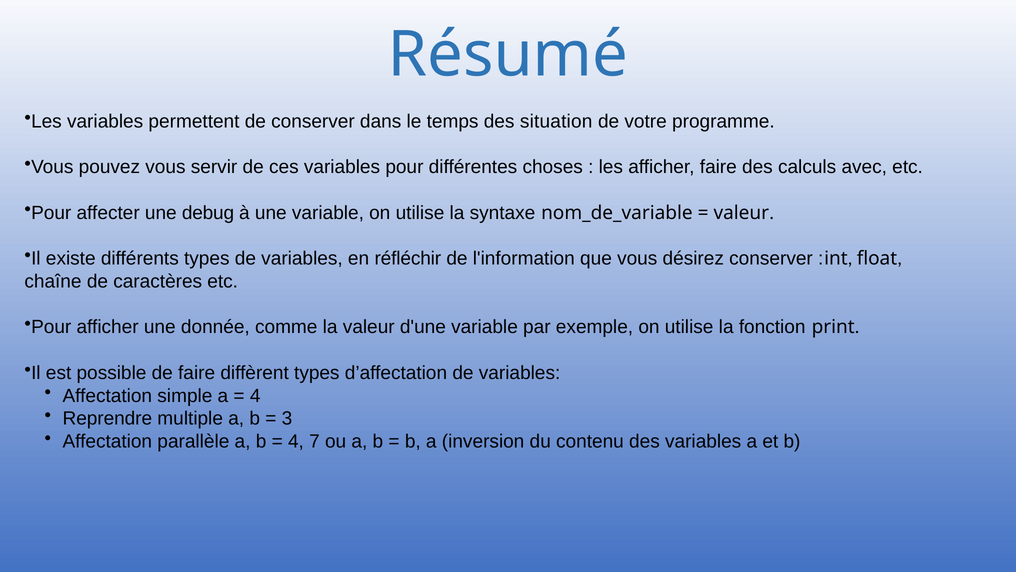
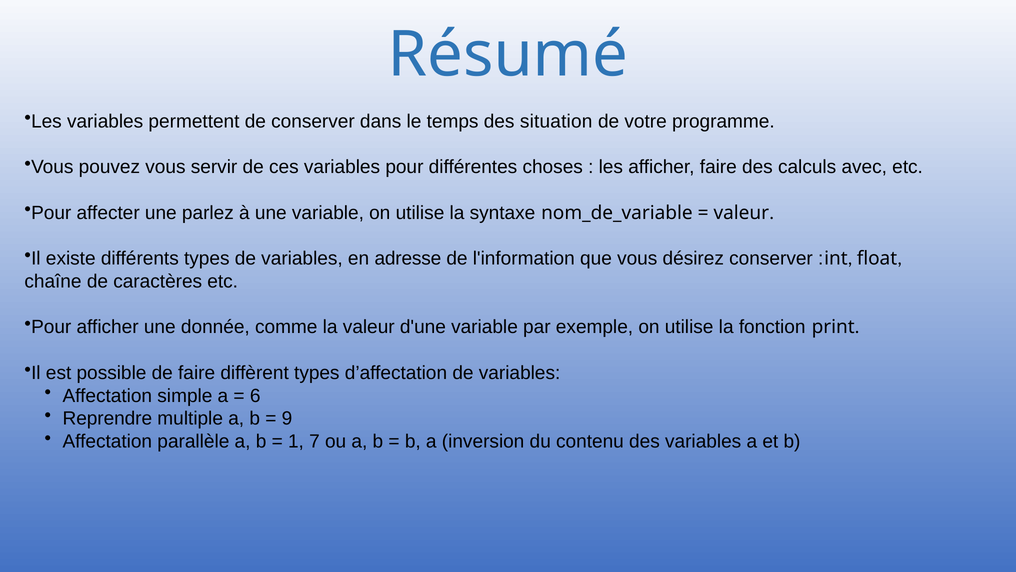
debug: debug -> parlez
réfléchir: réfléchir -> adresse
4 at (255, 395): 4 -> 6
3: 3 -> 9
4 at (296, 441): 4 -> 1
